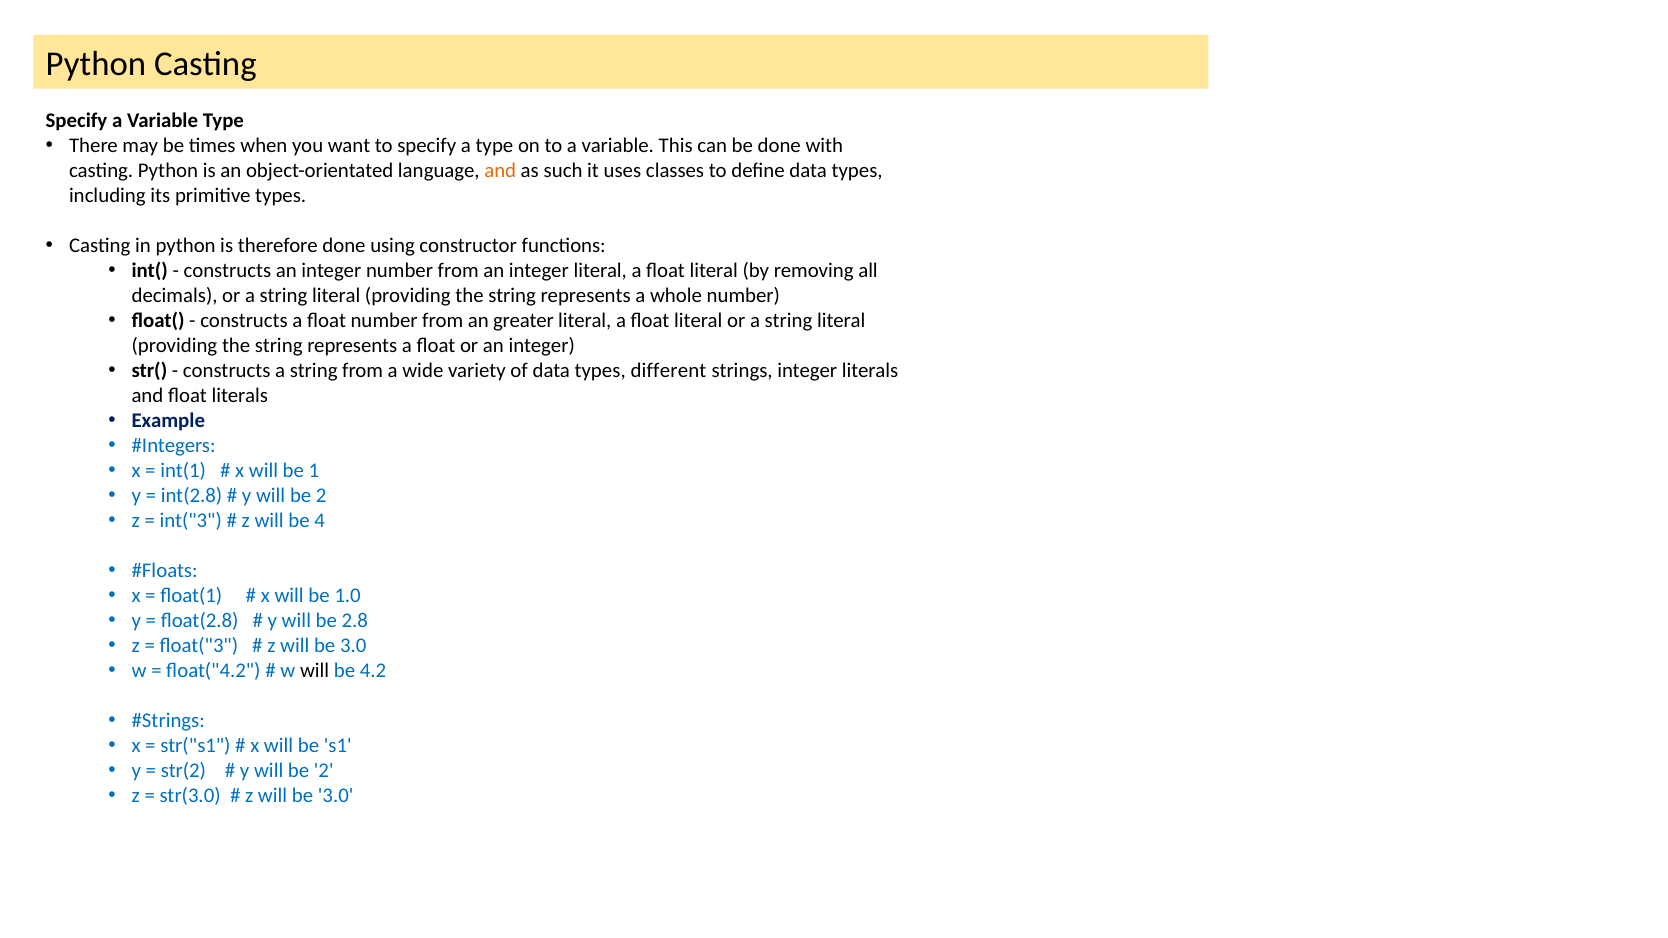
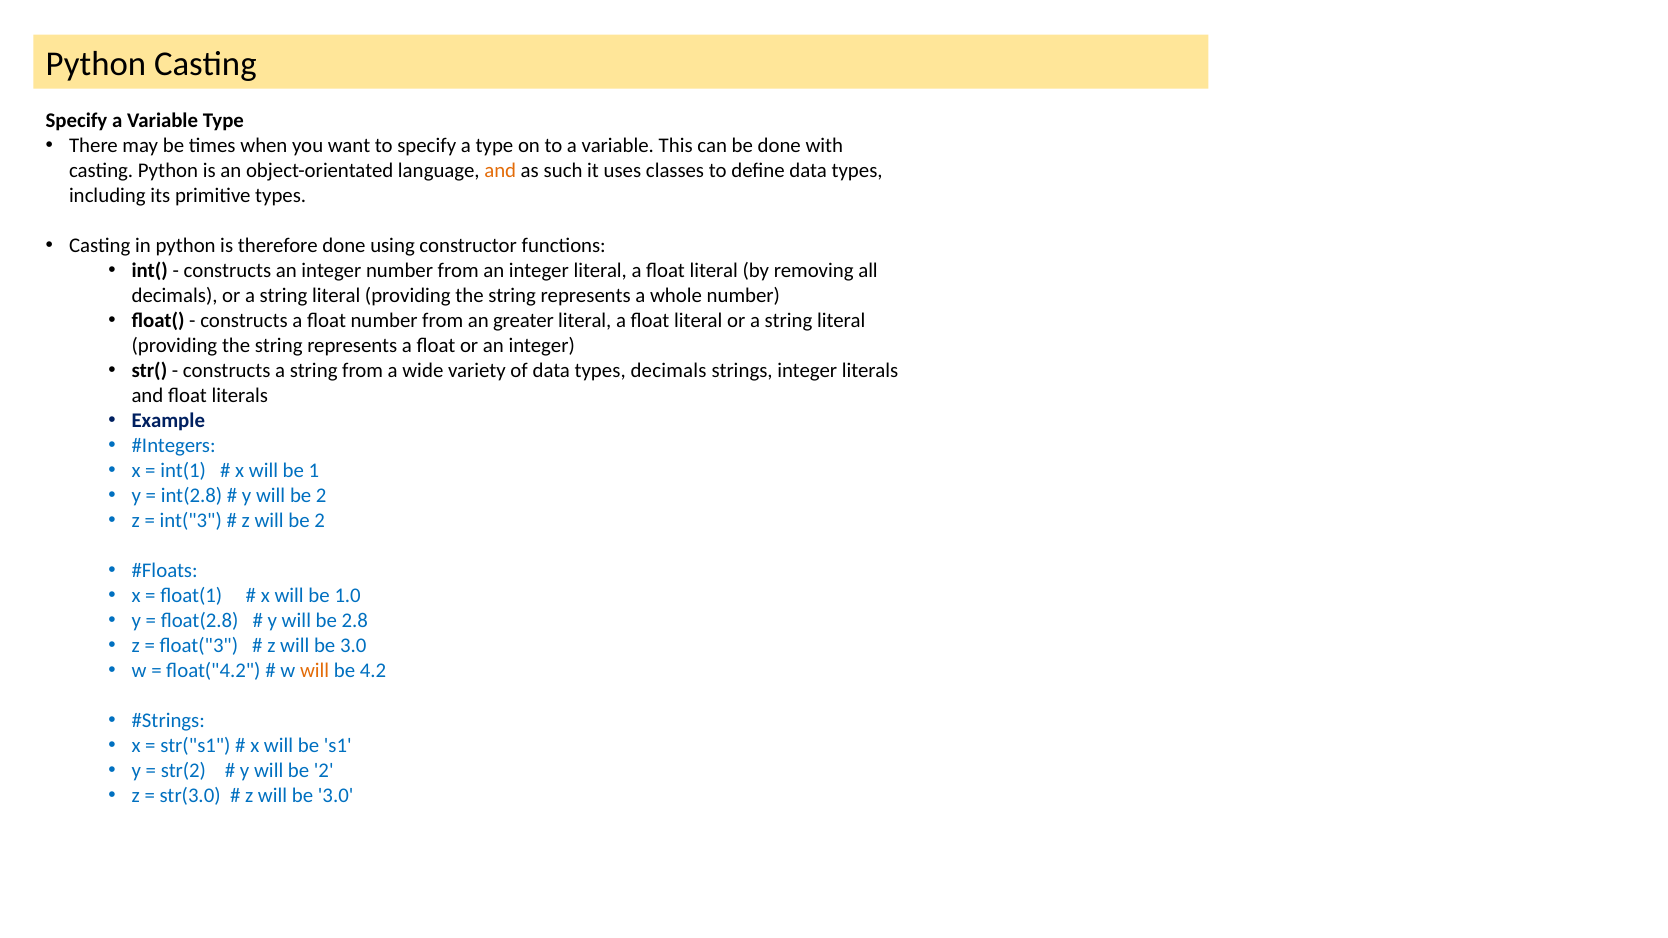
types different: different -> decimals
z will be 4: 4 -> 2
will at (315, 671) colour: black -> orange
